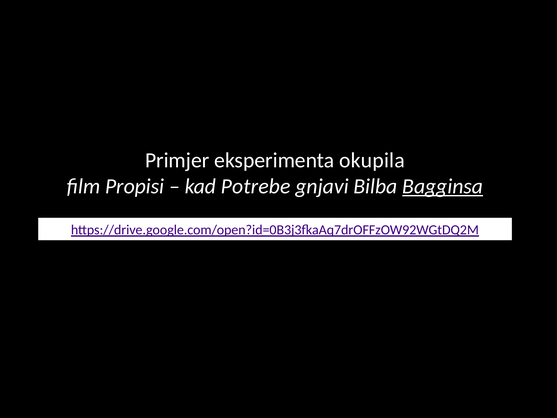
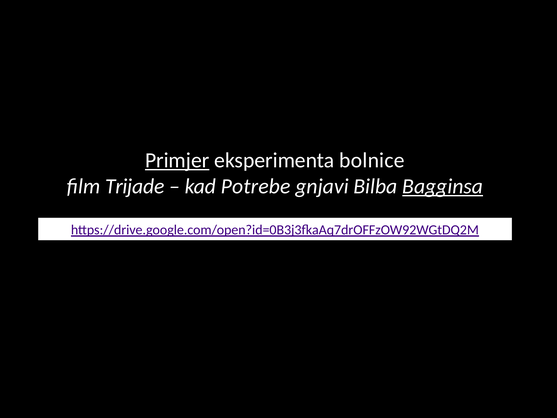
Primjer underline: none -> present
okupila: okupila -> bolnice
Propisi: Propisi -> Trijade
